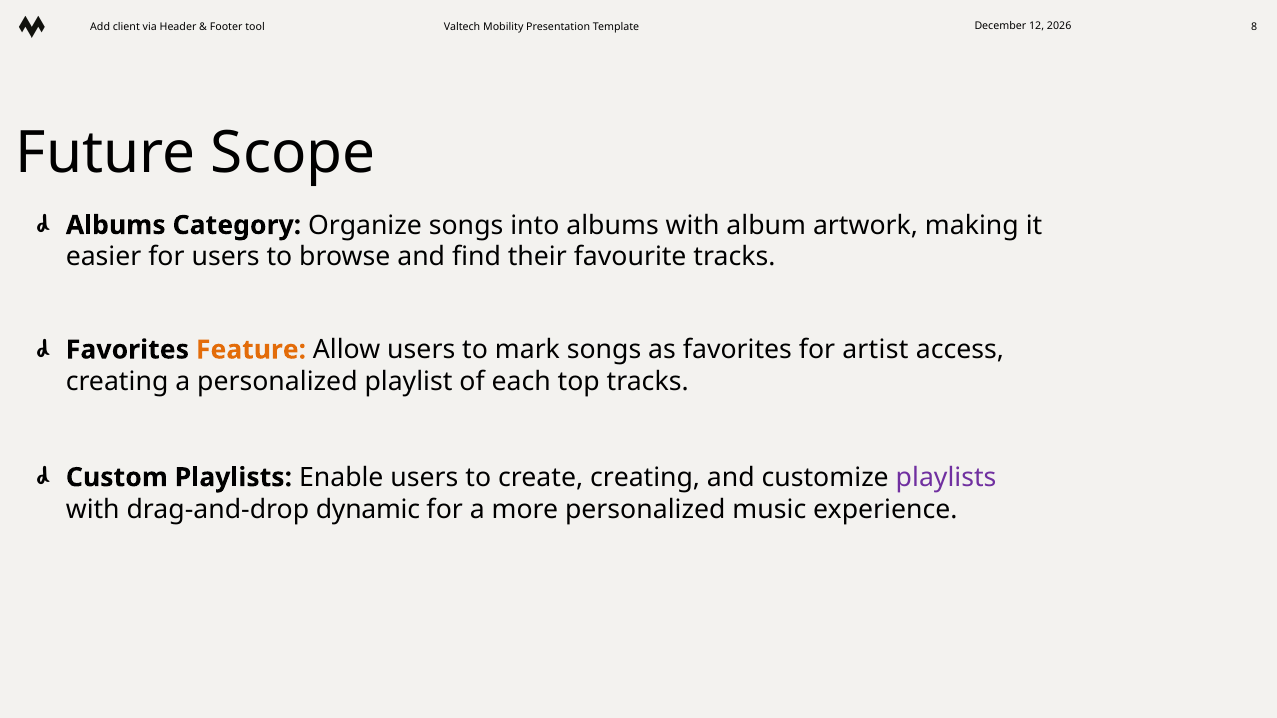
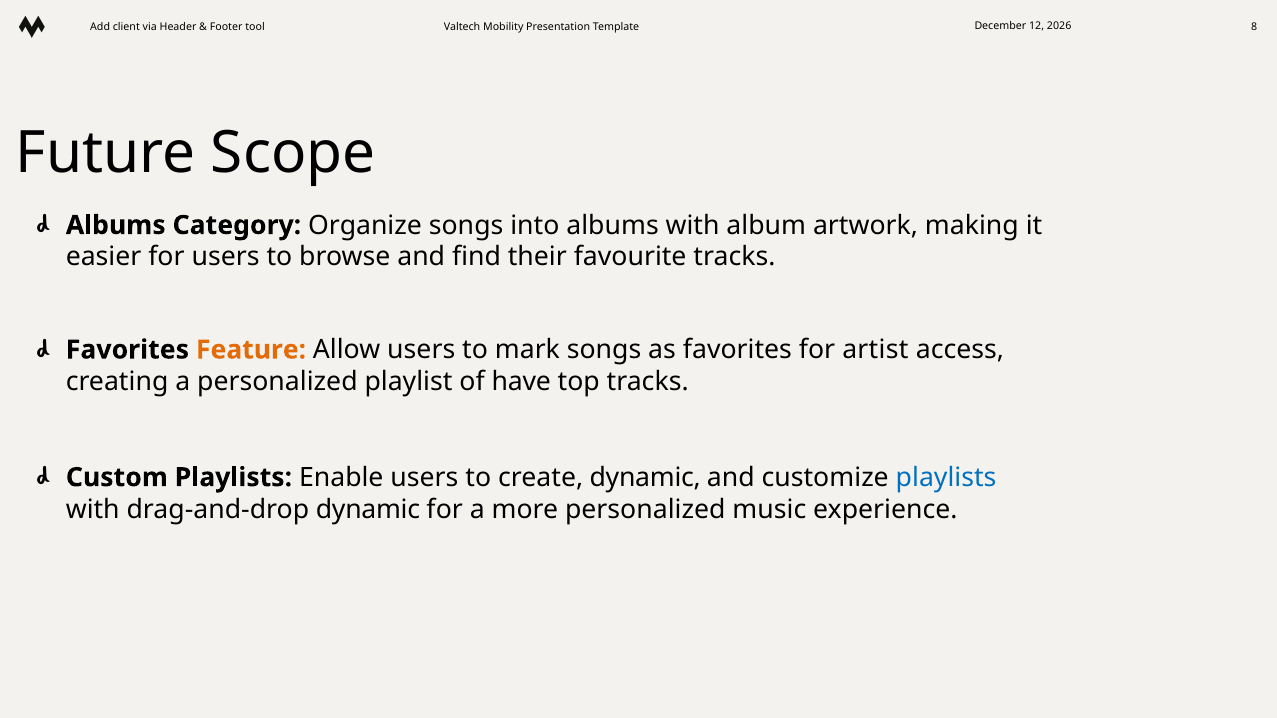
each: each -> have
create creating: creating -> dynamic
playlists at (946, 478) colour: purple -> blue
